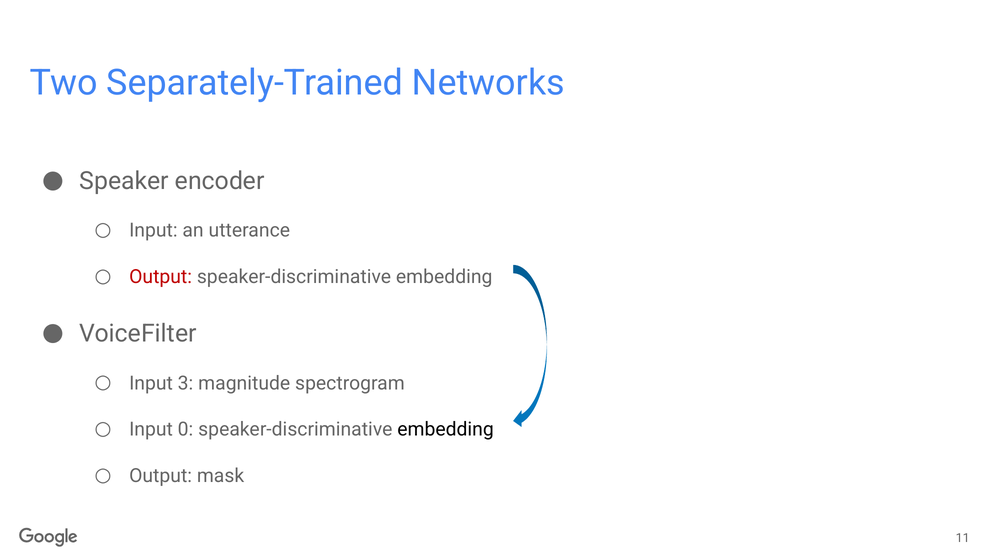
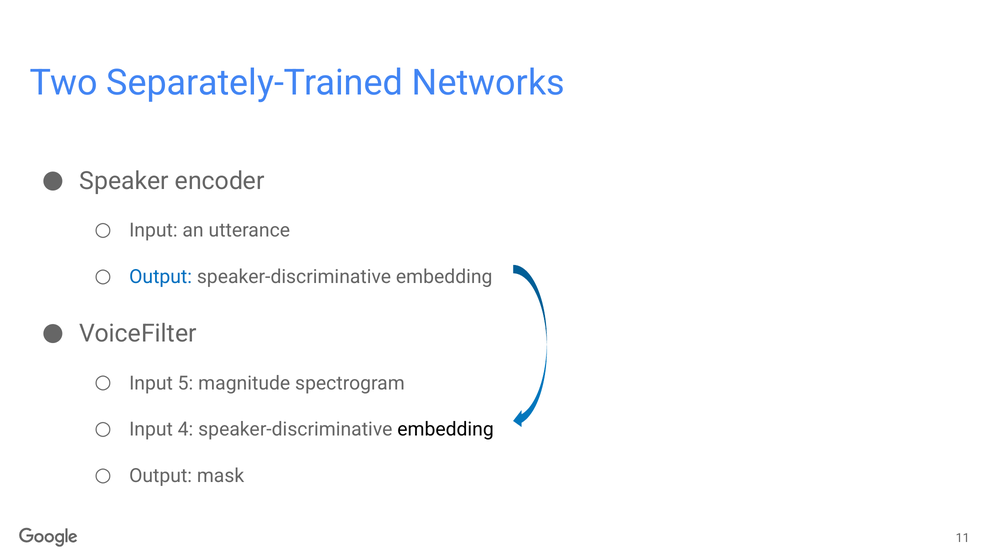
Output at (161, 277) colour: red -> blue
3: 3 -> 5
0: 0 -> 4
